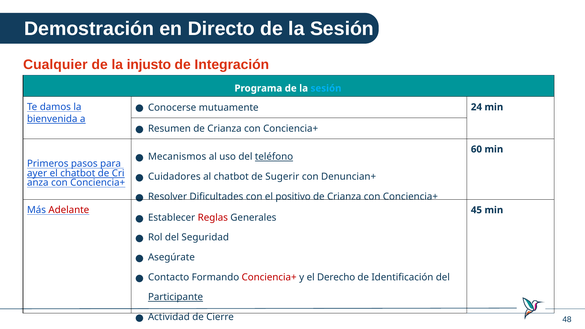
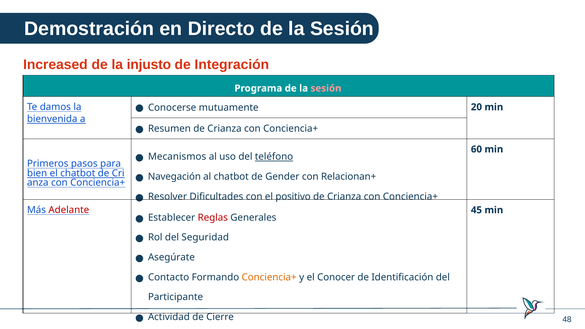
Cualquier: Cualquier -> Increased
sesión at (326, 88) colour: light blue -> pink
24: 24 -> 20
ayer: ayer -> bien
Cuidadores: Cuidadores -> Navegación
Sugerir: Sugerir -> Gender
Denuncian+: Denuncian+ -> Relacionan+
Conciencia+ at (269, 277) colour: red -> orange
Derecho: Derecho -> Conocer
Participante underline: present -> none
